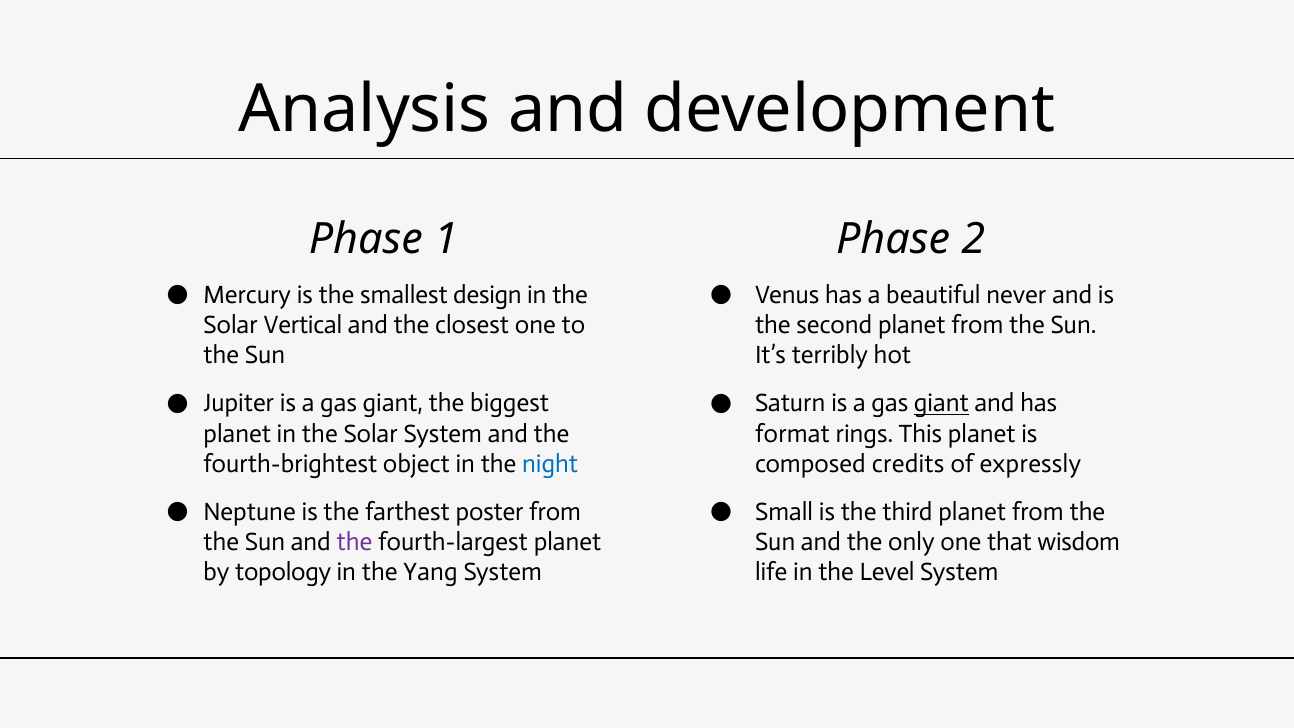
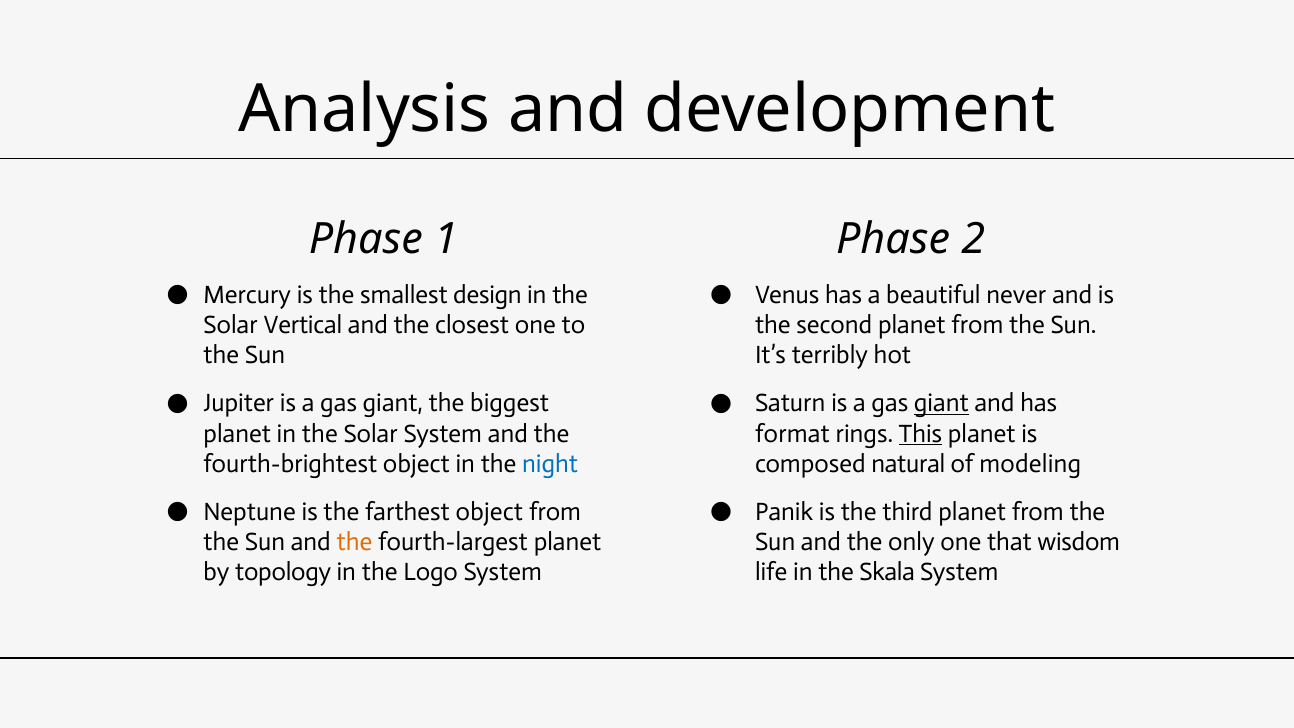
This underline: none -> present
credits: credits -> natural
expressly: expressly -> modeling
farthest poster: poster -> object
Small: Small -> Panik
the at (354, 542) colour: purple -> orange
Yang: Yang -> Logo
Level: Level -> Skala
